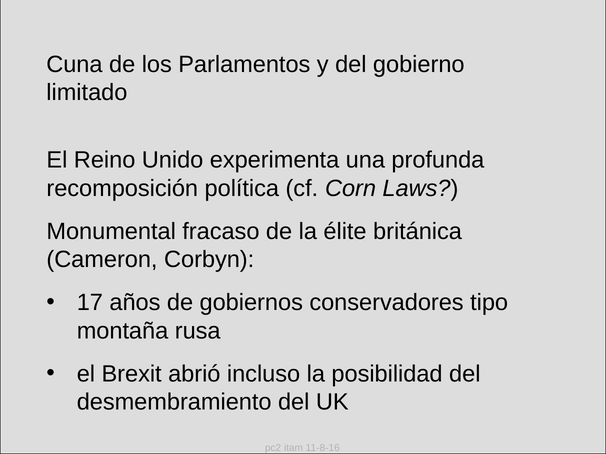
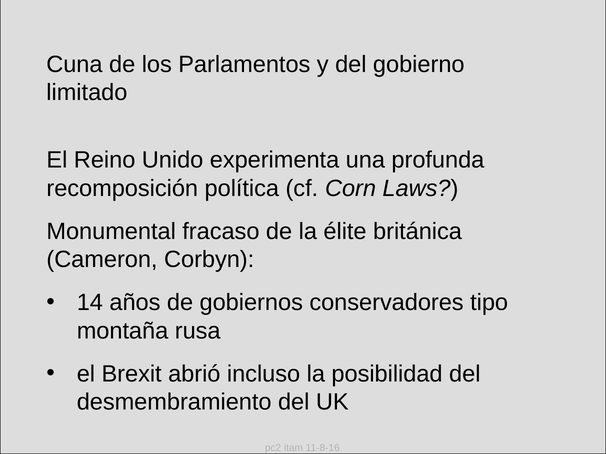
17: 17 -> 14
